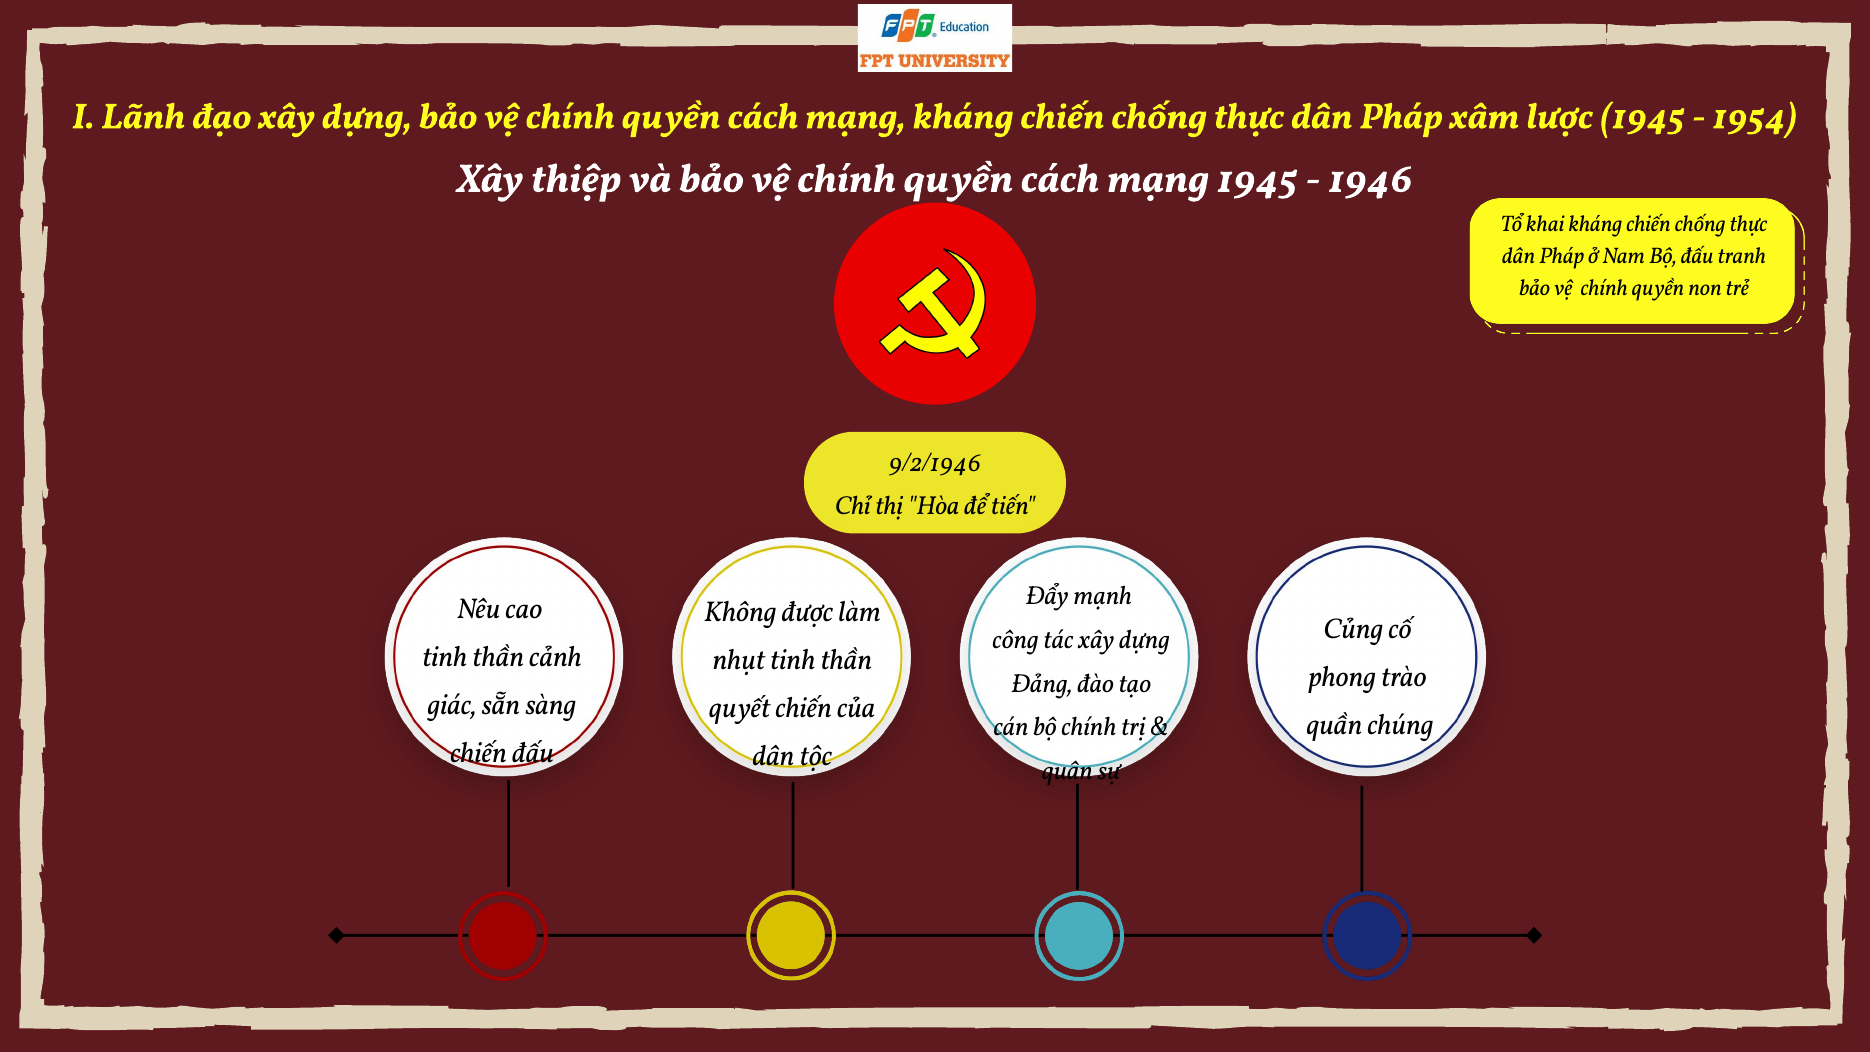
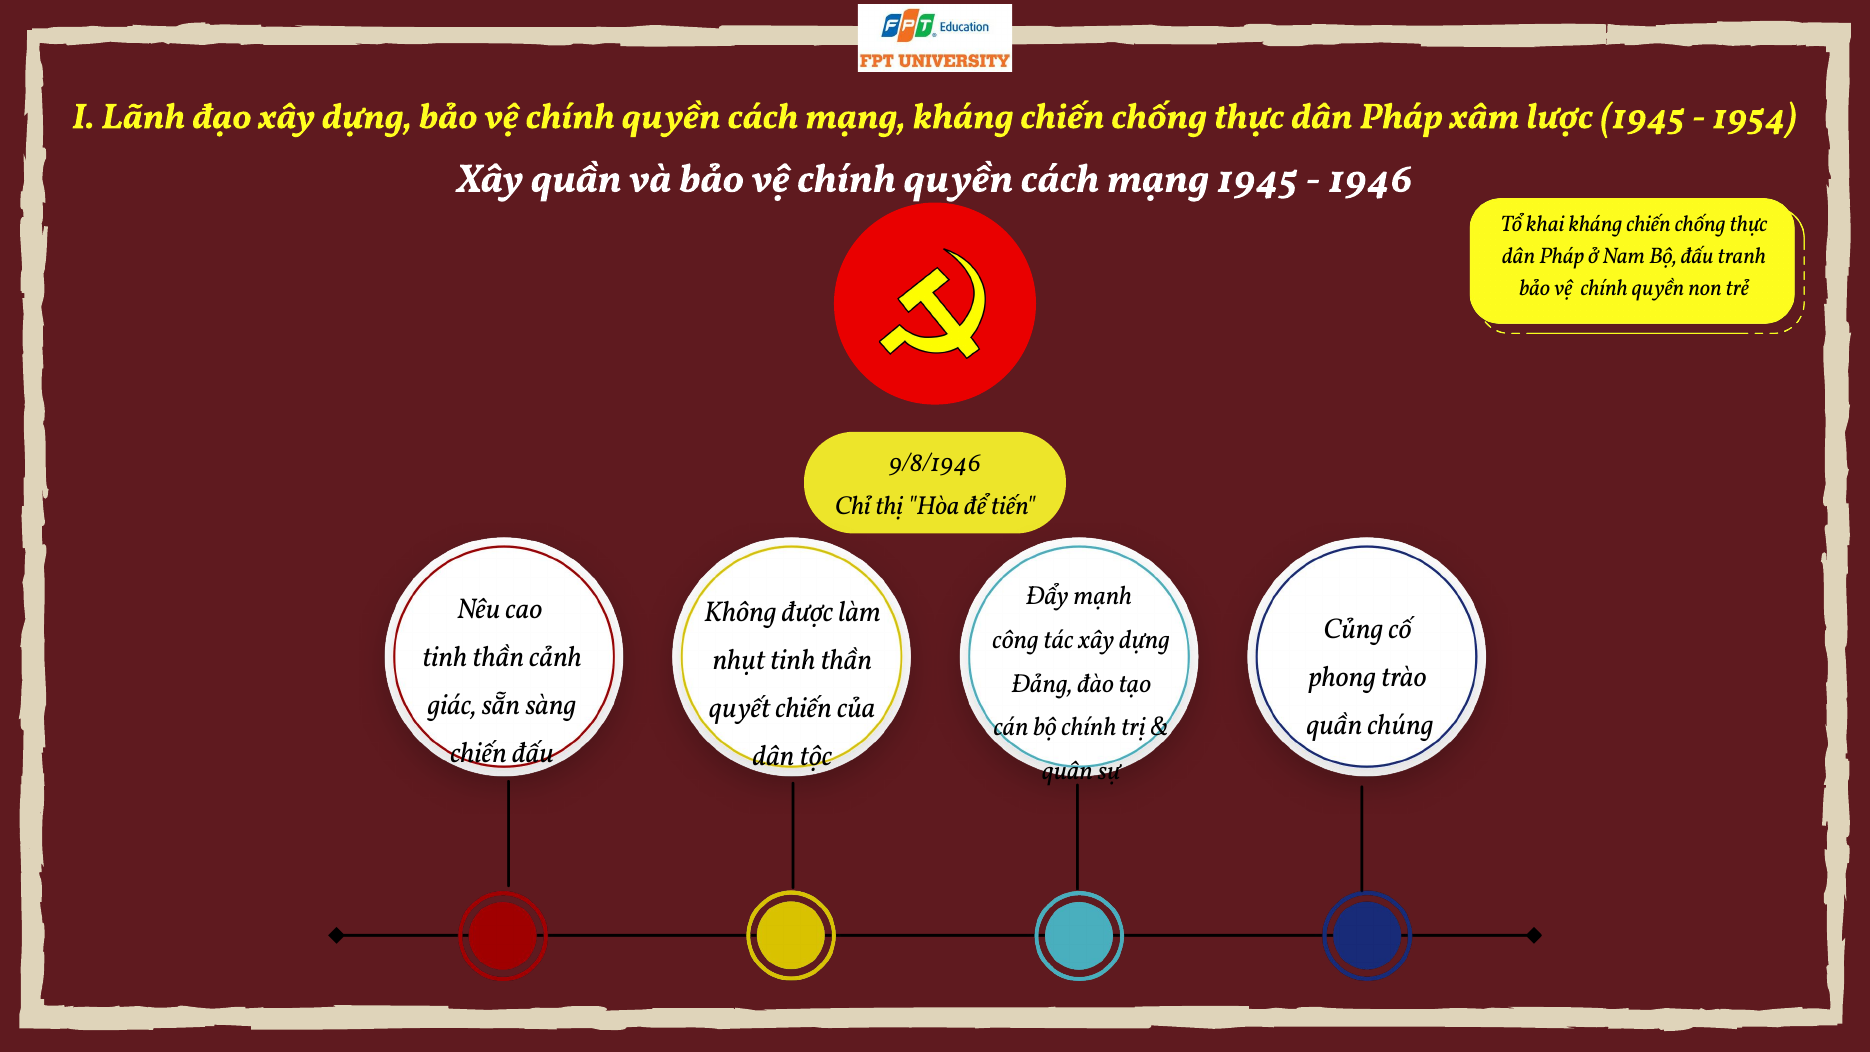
Xây thiệp: thiệp -> quần
9/2/1946: 9/2/1946 -> 9/8/1946
